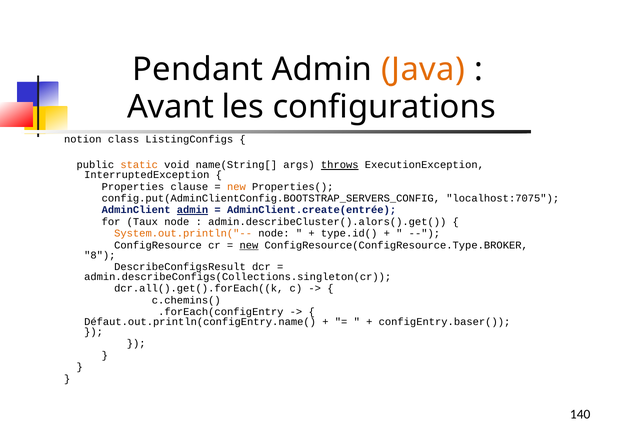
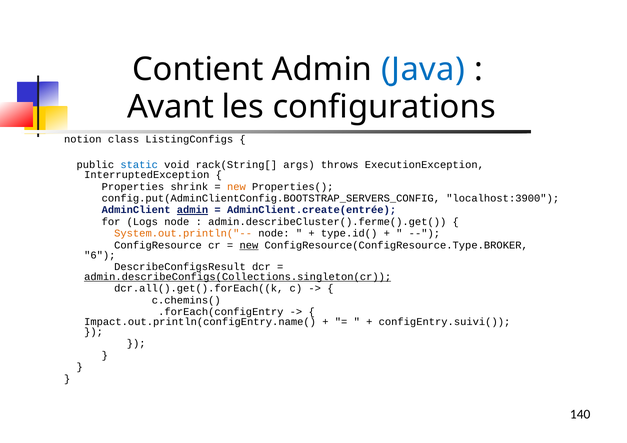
Pendant: Pendant -> Contient
Java colour: orange -> blue
static colour: orange -> blue
name(String[: name(String[ -> rack(String[
throws underline: present -> none
clause: clause -> shrink
localhost:7075: localhost:7075 -> localhost:3900
Taux: Taux -> Logs
admin.describeCluster().alors().get(: admin.describeCluster().alors().get( -> admin.describeCluster().ferme().get(
8: 8 -> 6
admin.describeConfigs(Collections.singleton(cr underline: none -> present
Défaut.out.println(configEntry.name(: Défaut.out.println(configEntry.name( -> Impact.out.println(configEntry.name(
configEntry.baser(: configEntry.baser( -> configEntry.suivi(
